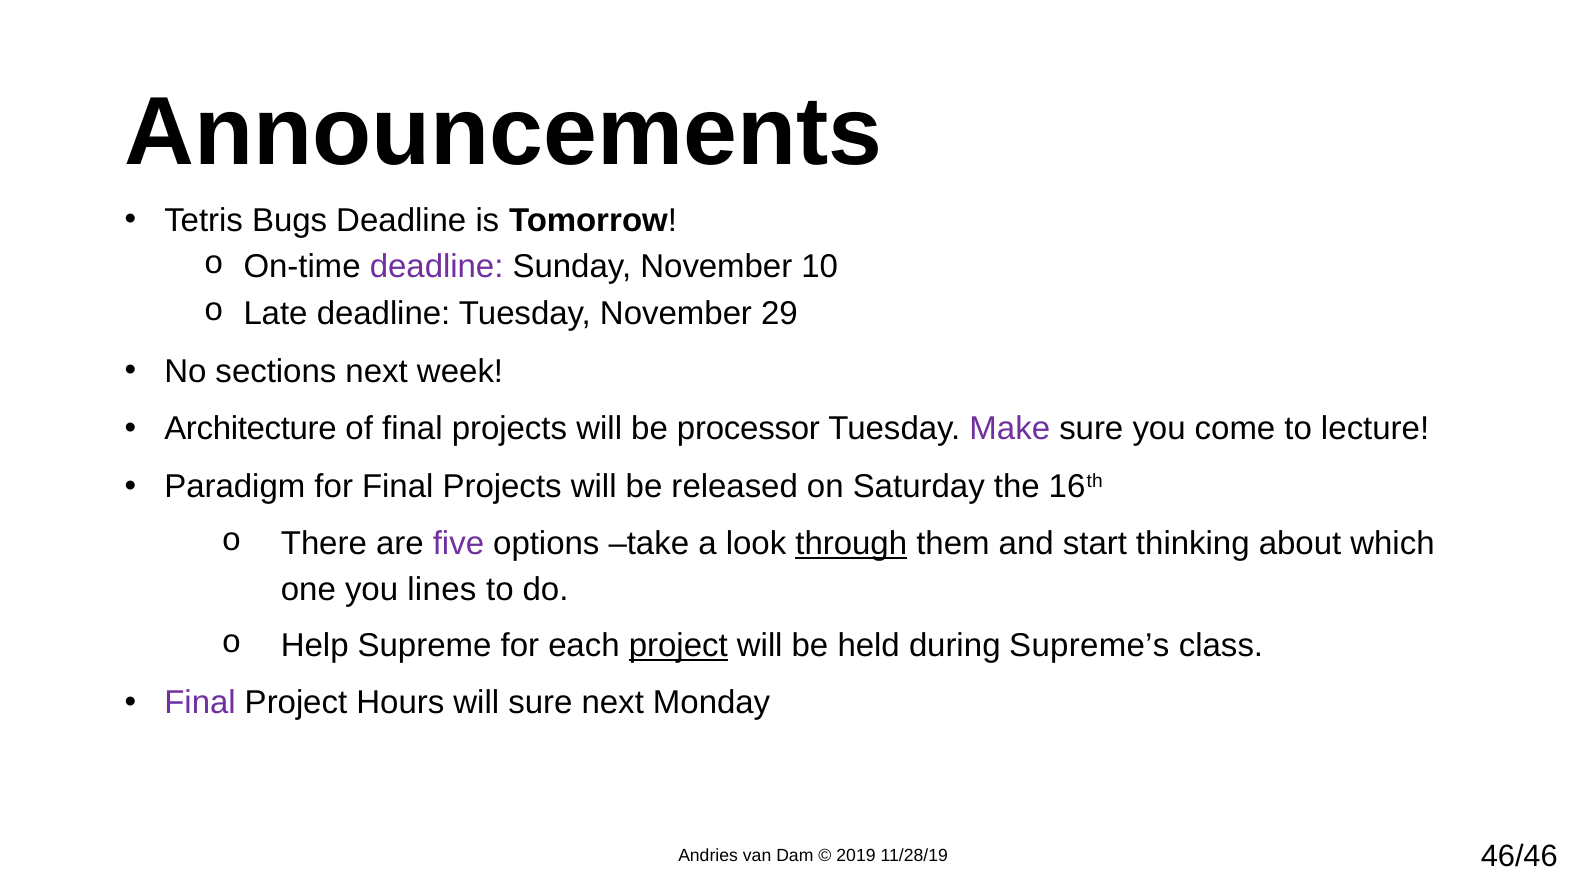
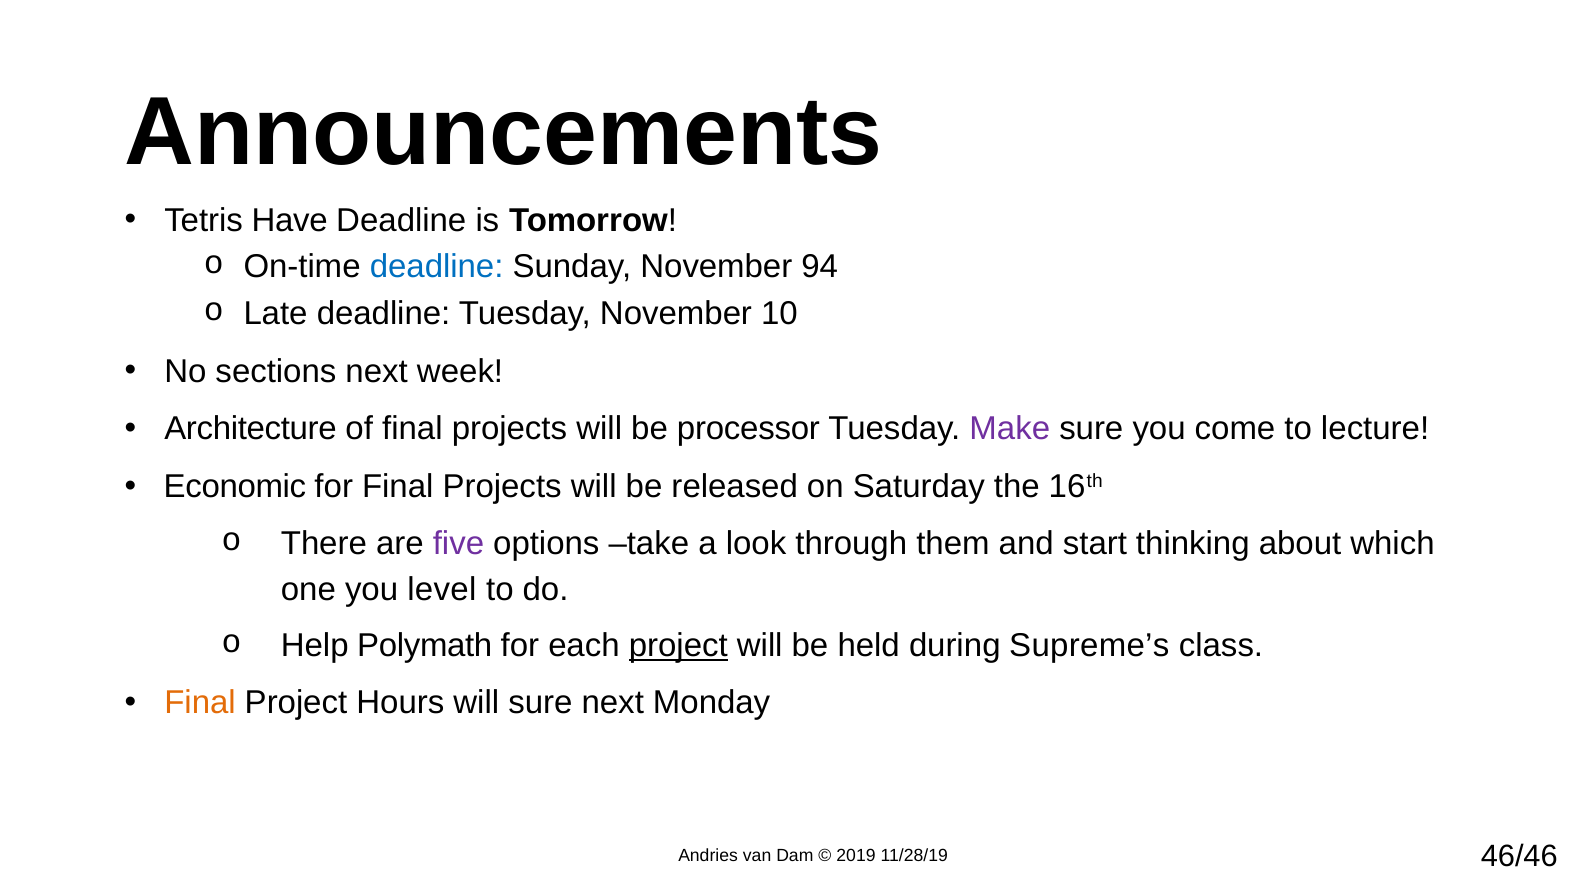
Bugs: Bugs -> Have
deadline at (437, 267) colour: purple -> blue
10: 10 -> 94
29: 29 -> 10
Paradigm: Paradigm -> Economic
through underline: present -> none
lines: lines -> level
Supreme: Supreme -> Polymath
Final at (200, 703) colour: purple -> orange
